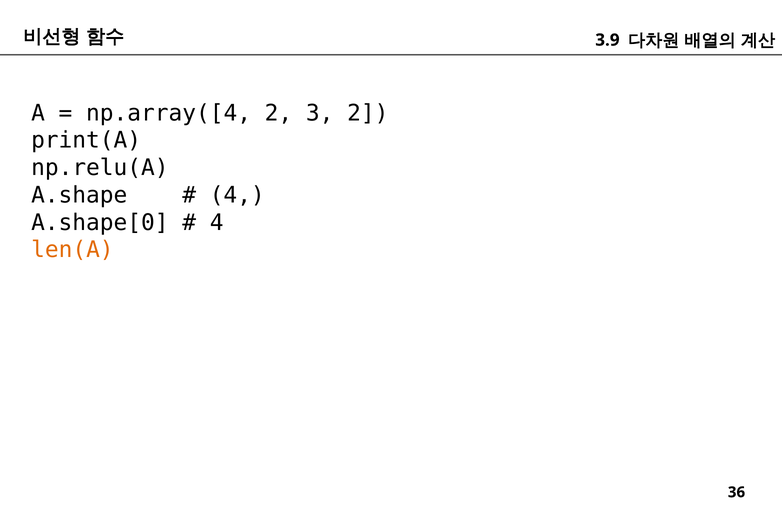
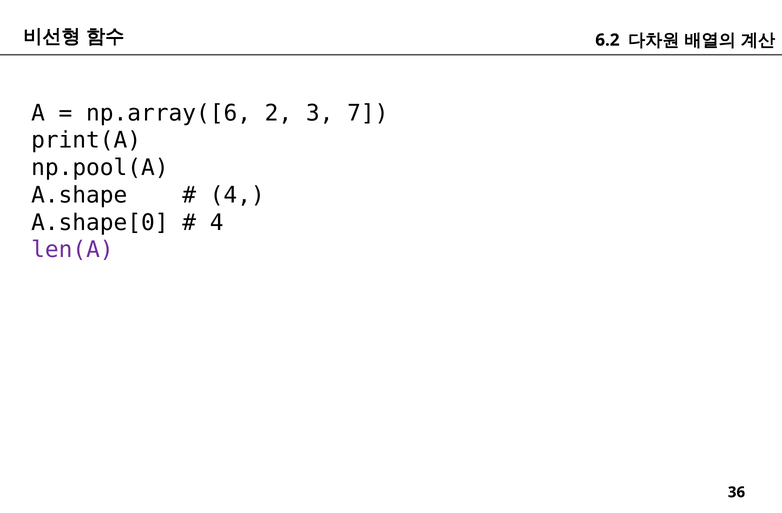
3.9: 3.9 -> 6.2
np.array([4: np.array([4 -> np.array([6
3 2: 2 -> 7
np.relu(A: np.relu(A -> np.pool(A
len(A colour: orange -> purple
